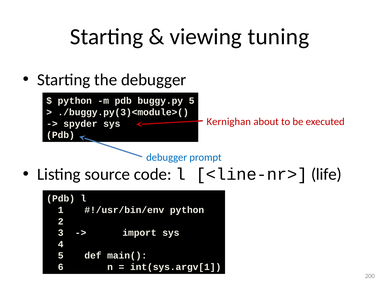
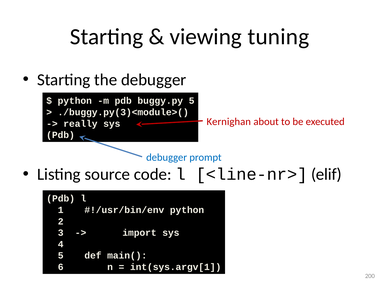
spyder: spyder -> really
life: life -> elif
